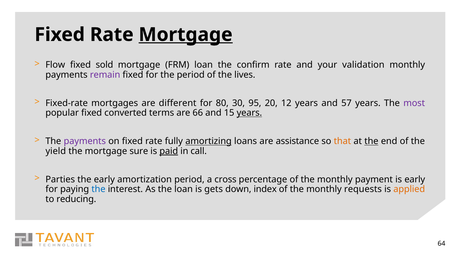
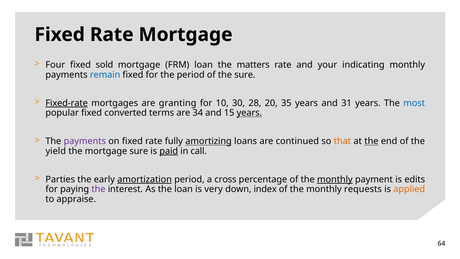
Mortgage at (186, 35) underline: present -> none
Flow: Flow -> Four
confirm: confirm -> matters
validation: validation -> indicating
remain colour: purple -> blue
the lives: lives -> sure
Fixed-rate underline: none -> present
different: different -> granting
80: 80 -> 10
95: 95 -> 28
12: 12 -> 35
57: 57 -> 31
most colour: purple -> blue
66: 66 -> 34
assistance: assistance -> continued
amortization underline: none -> present
monthly at (335, 179) underline: none -> present
is early: early -> edits
the at (98, 189) colour: blue -> purple
gets: gets -> very
reducing: reducing -> appraise
